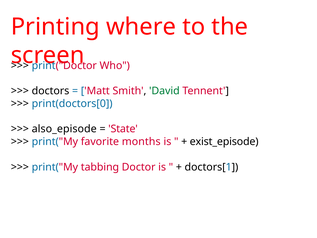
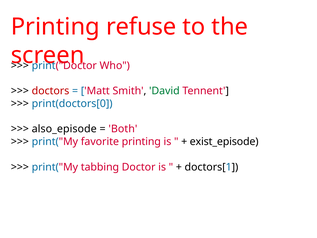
where: where -> refuse
doctors colour: black -> red
State: State -> Both
favorite months: months -> printing
